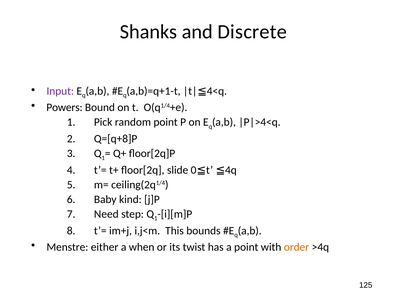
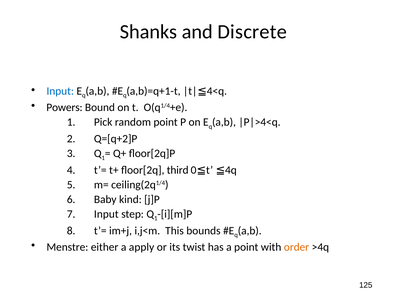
Input at (60, 91) colour: purple -> blue
Q=[q+8]P: Q=[q+8]P -> Q=[q+2]P
slide: slide -> third
Need at (106, 214): Need -> Input
when: when -> apply
